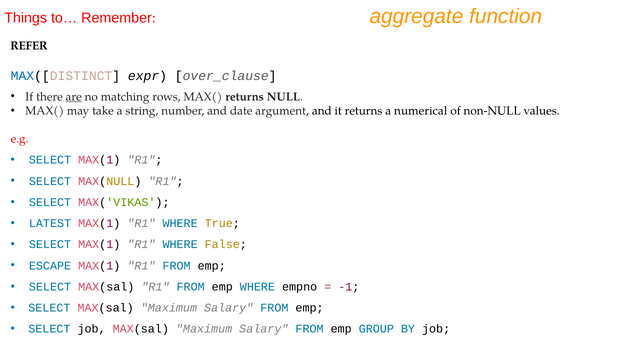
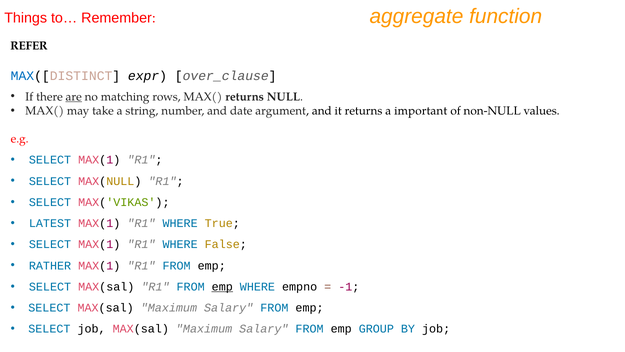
numerical: numerical -> important
ESCAPE: ESCAPE -> RATHER
emp at (222, 286) underline: none -> present
